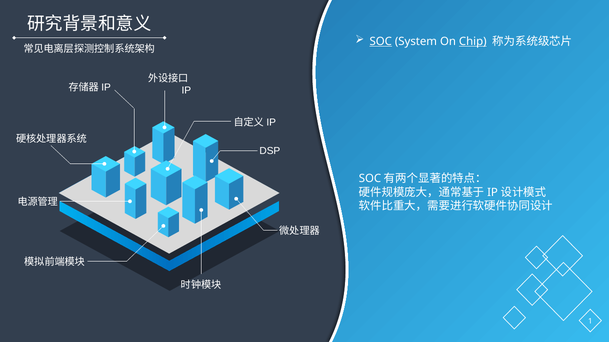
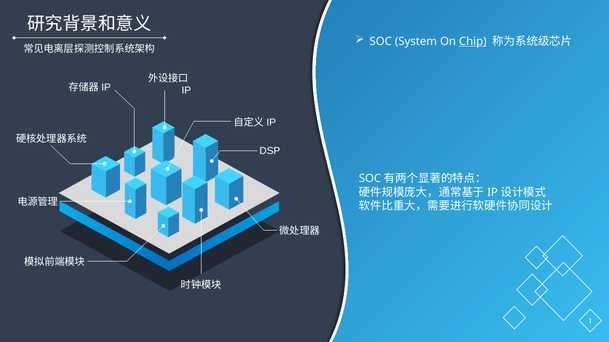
SOC at (381, 41) underline: present -> none
